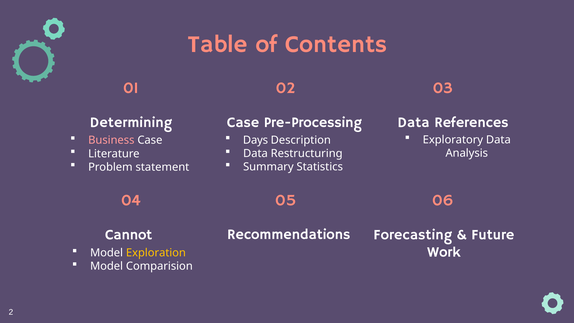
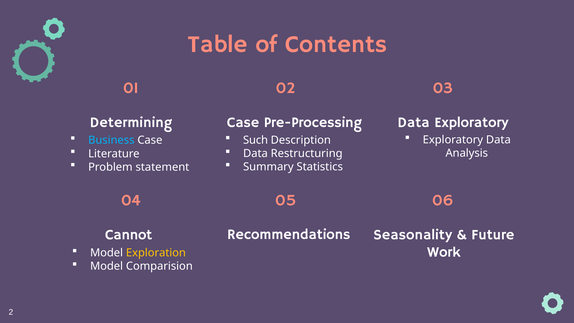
Data References: References -> Exploratory
Days: Days -> Such
Business colour: pink -> light blue
Forecasting: Forecasting -> Seasonality
